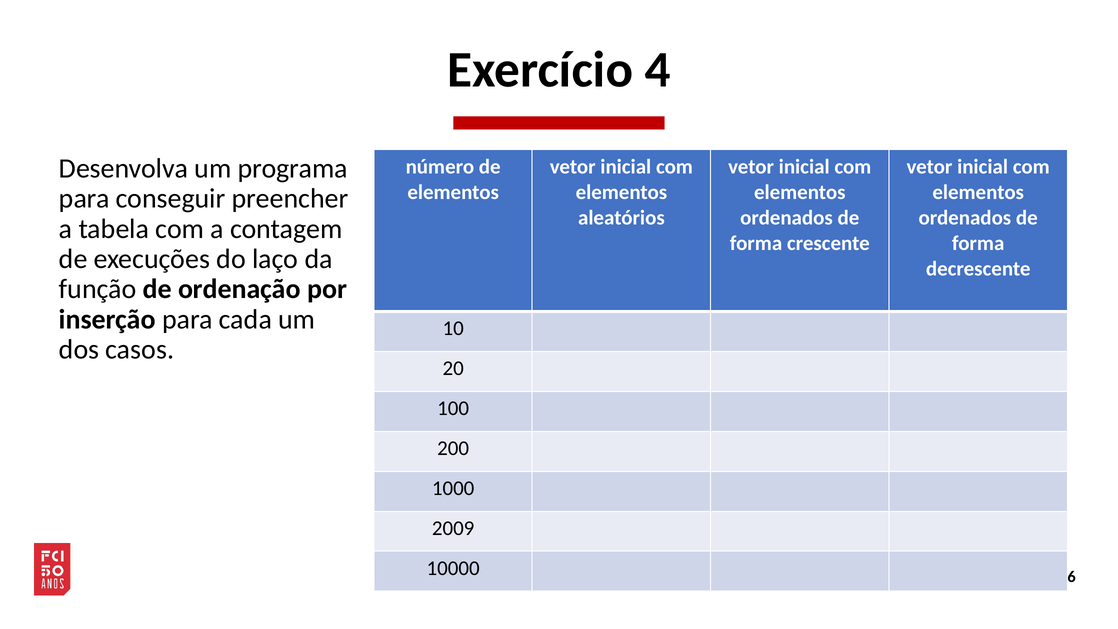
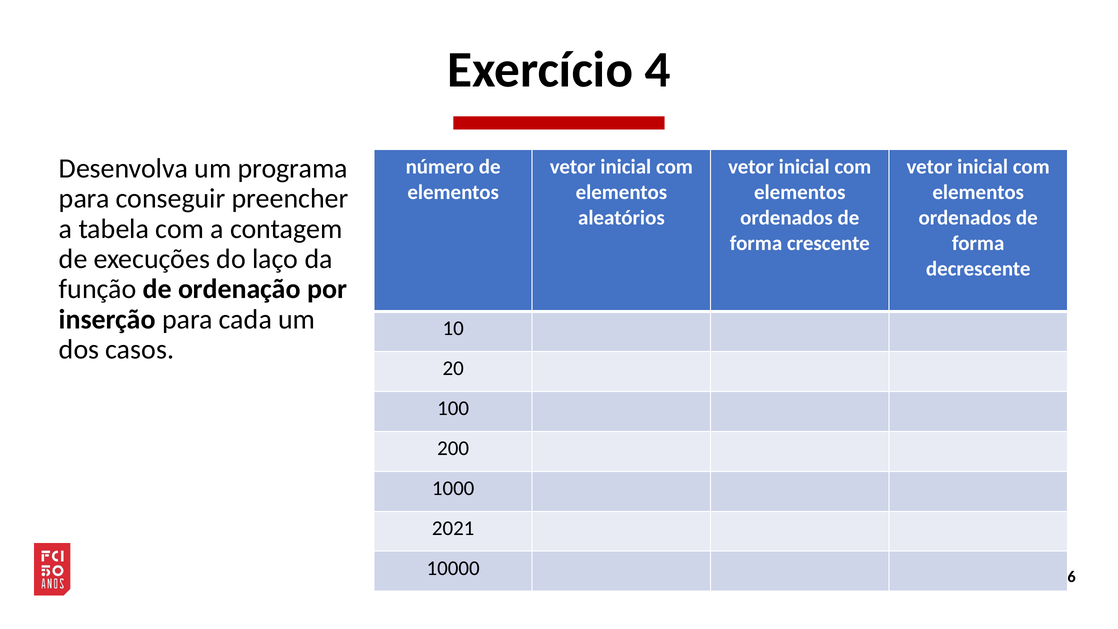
2009: 2009 -> 2021
